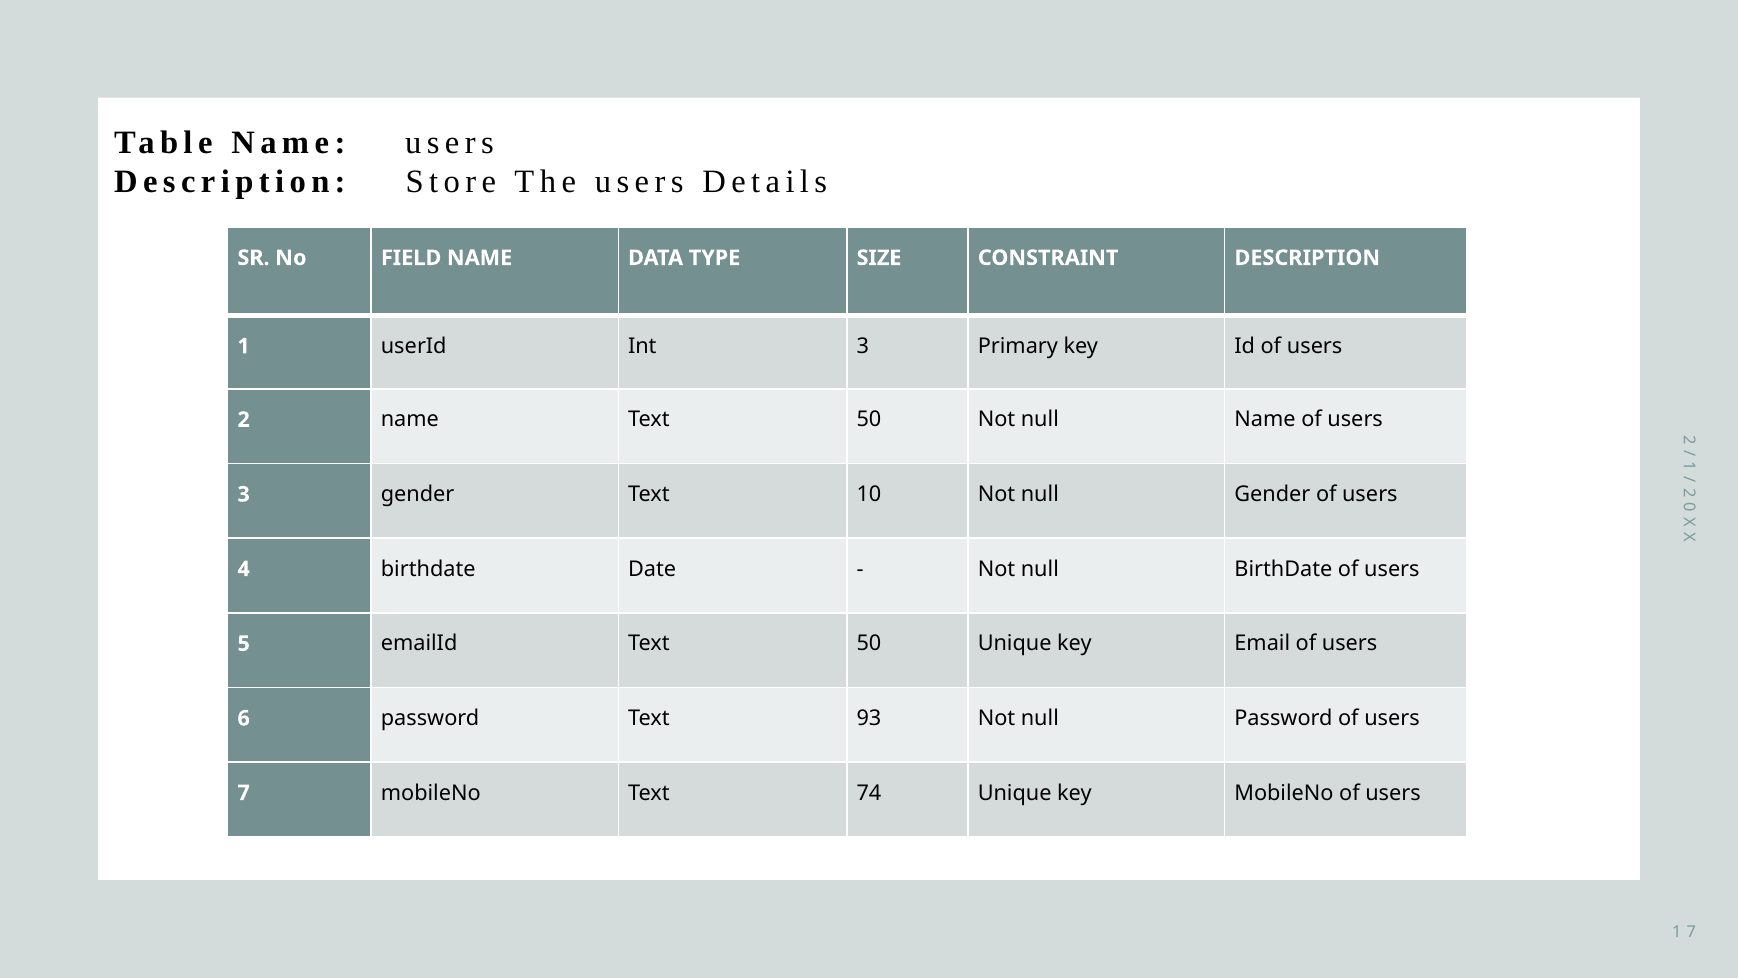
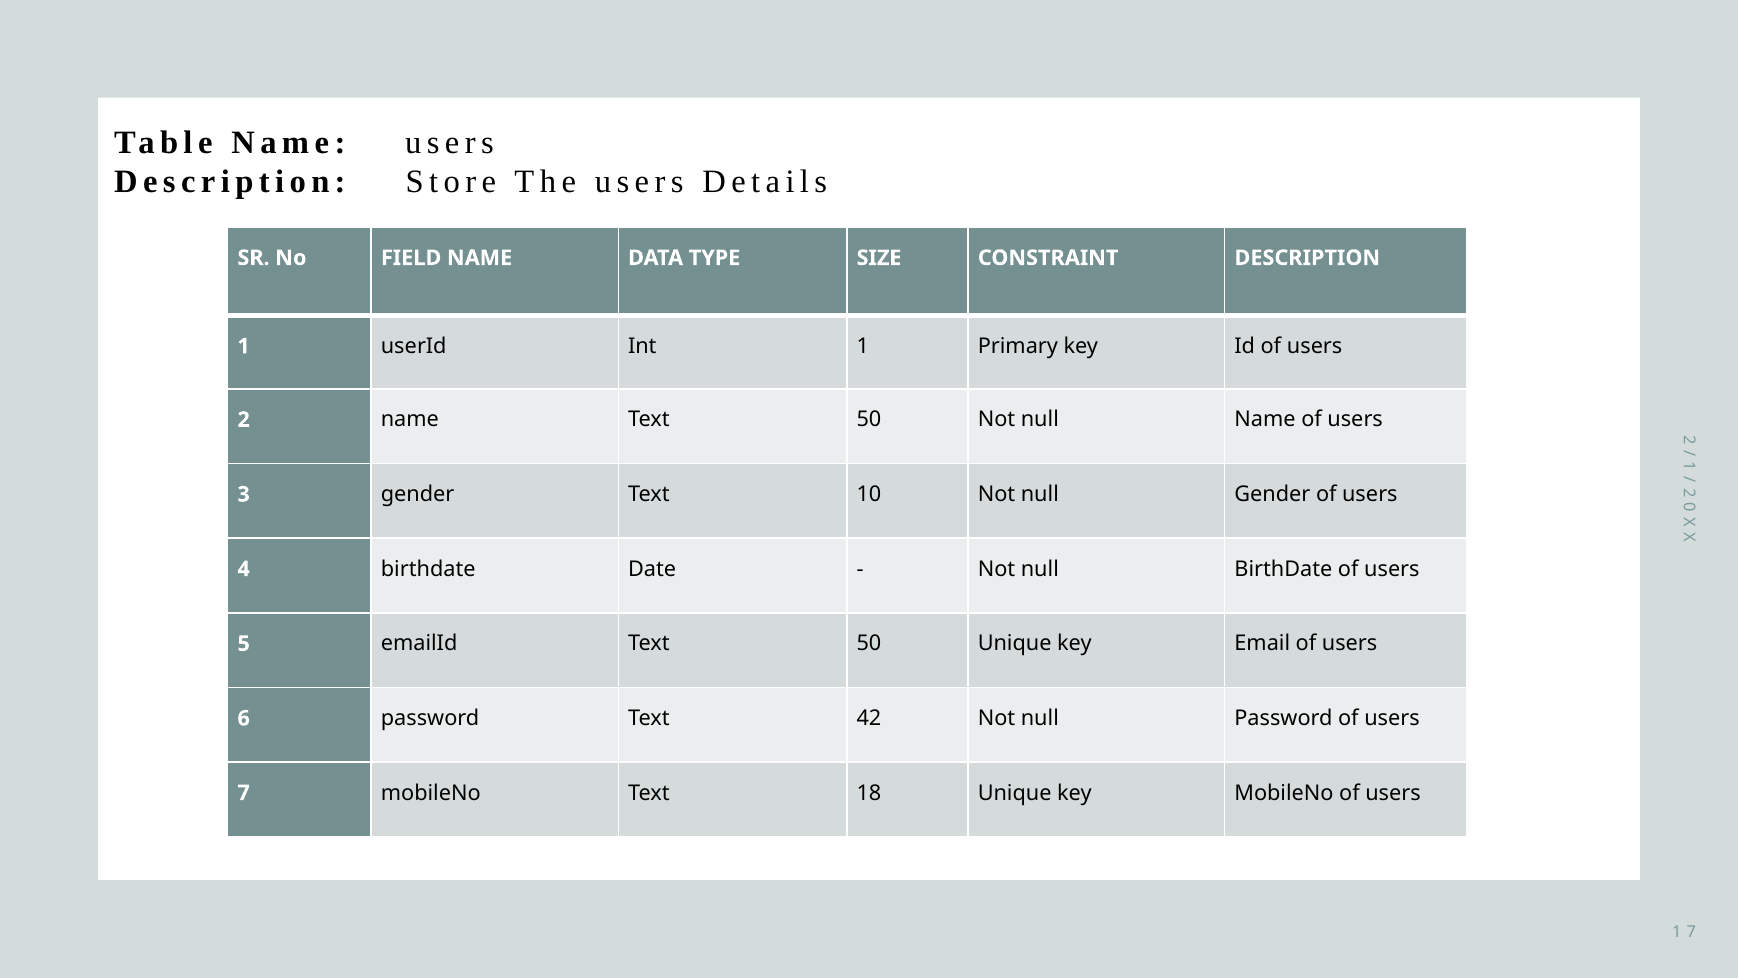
Int 3: 3 -> 1
93: 93 -> 42
74: 74 -> 18
